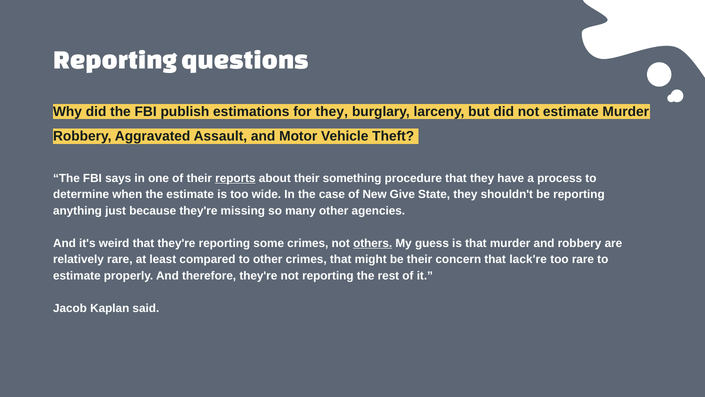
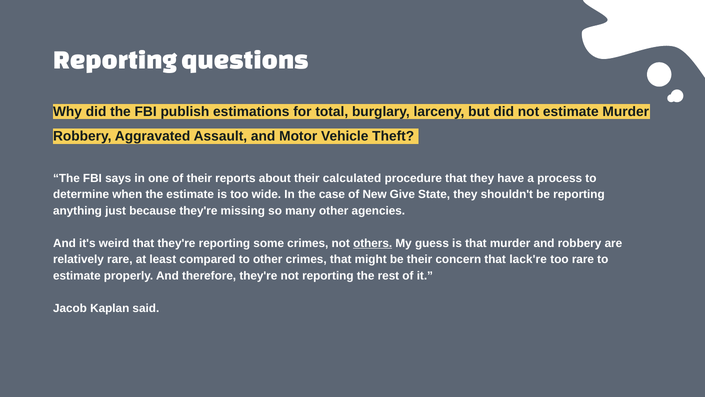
for they: they -> total
reports underline: present -> none
something: something -> calculated
